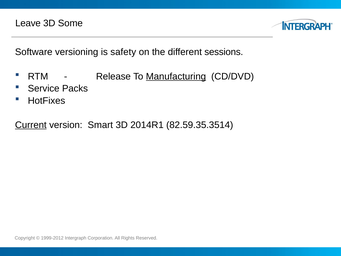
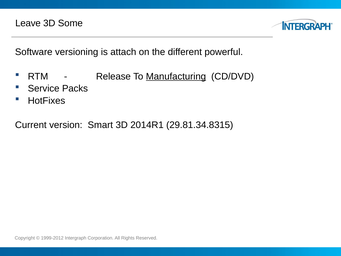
safety: safety -> attach
sessions: sessions -> powerful
Current underline: present -> none
82.59.35.3514: 82.59.35.3514 -> 29.81.34.8315
